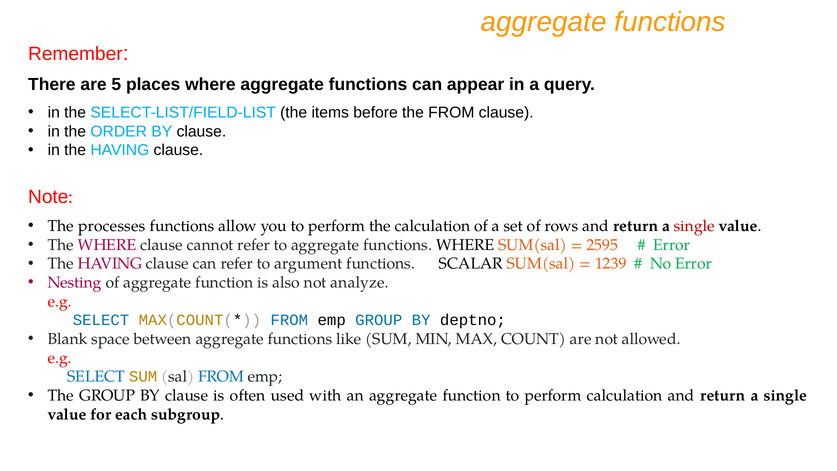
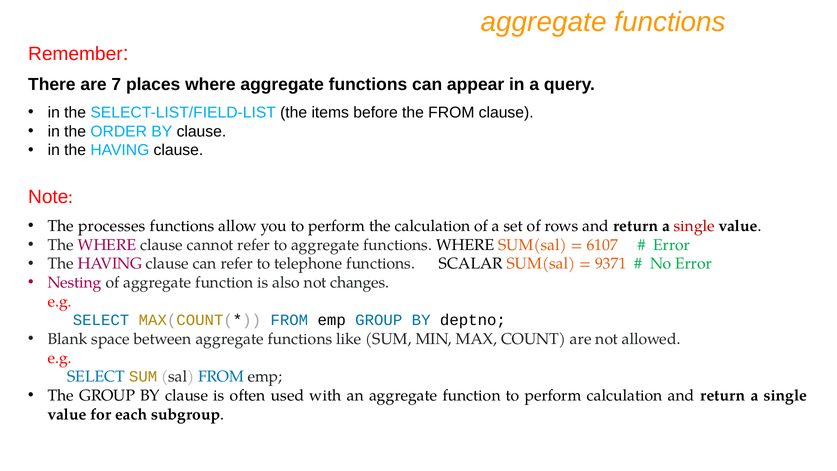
5: 5 -> 7
2595: 2595 -> 6107
argument: argument -> telephone
1239: 1239 -> 9371
analyze: analyze -> changes
